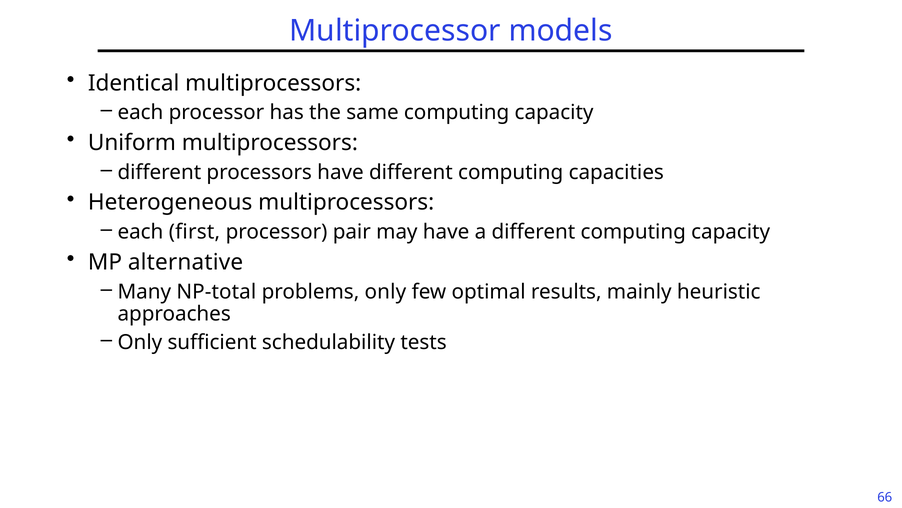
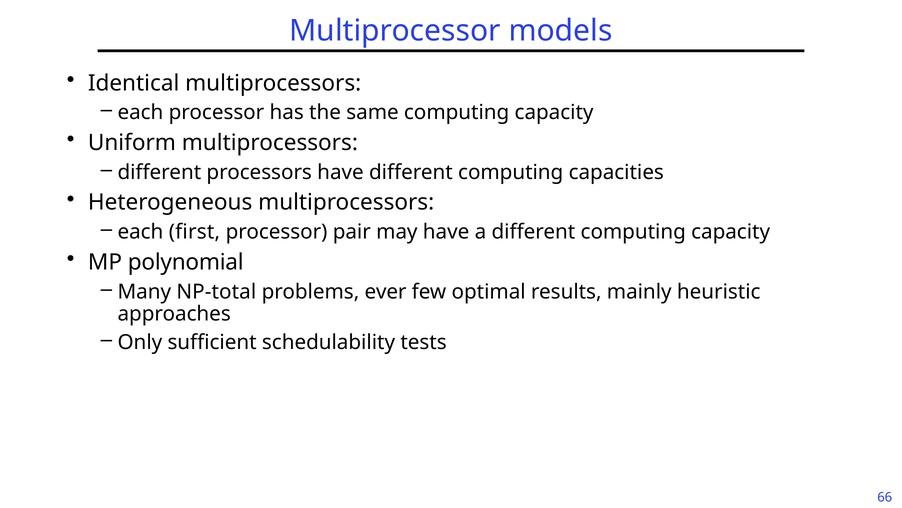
alternative: alternative -> polynomial
problems only: only -> ever
